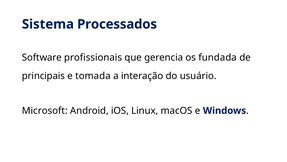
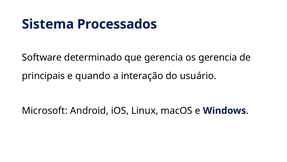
profissionais: profissionais -> determinado
os fundada: fundada -> gerencia
tomada: tomada -> quando
